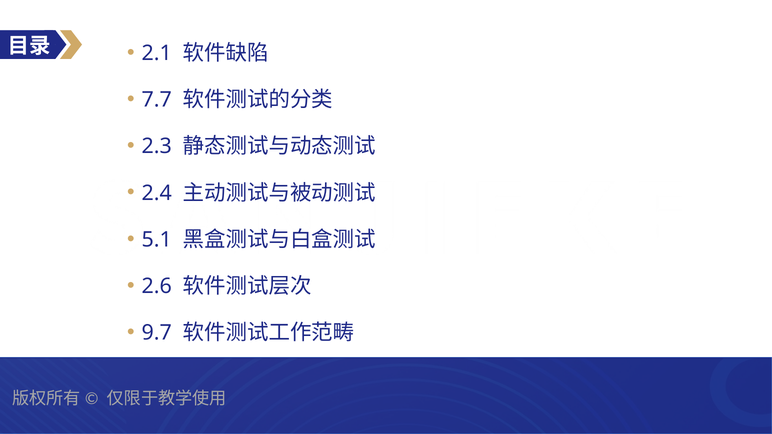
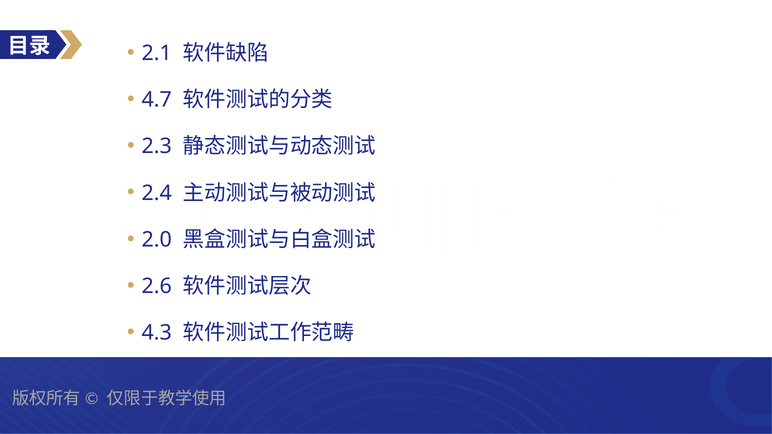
7.7: 7.7 -> 4.7
5.1: 5.1 -> 2.0
9.7: 9.7 -> 4.3
